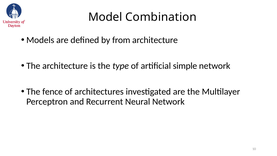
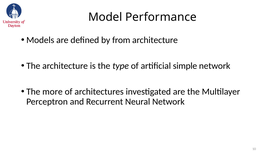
Combination: Combination -> Performance
fence: fence -> more
